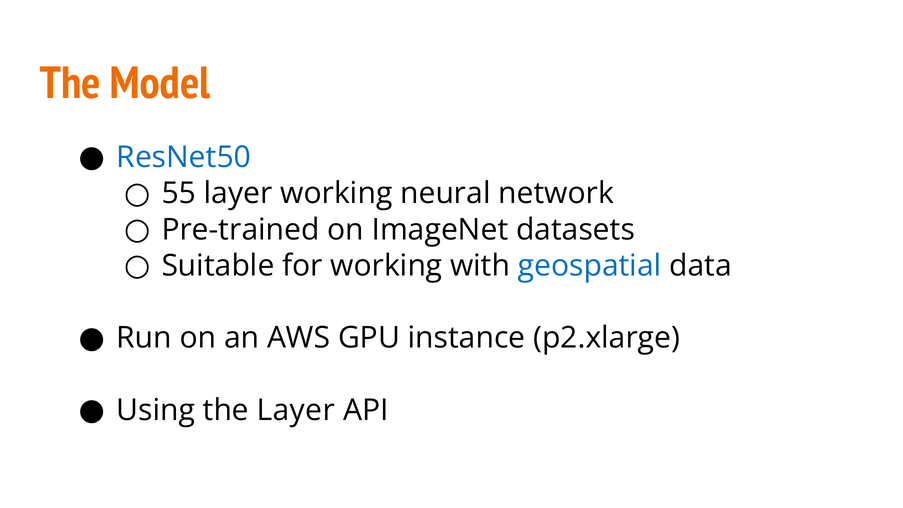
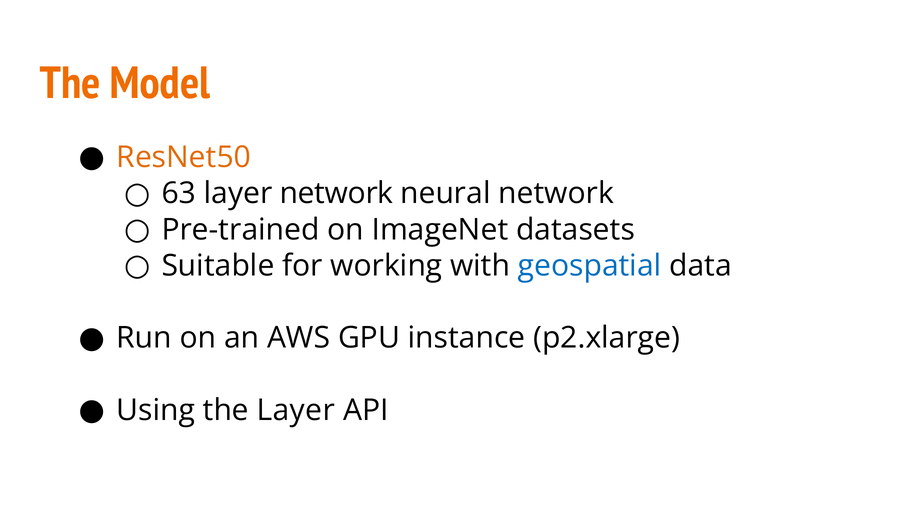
ResNet50 colour: blue -> orange
55: 55 -> 63
layer working: working -> network
